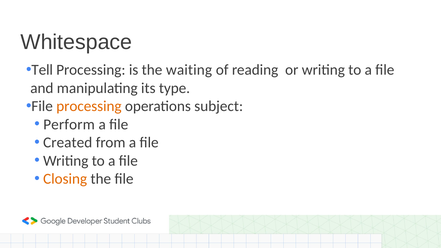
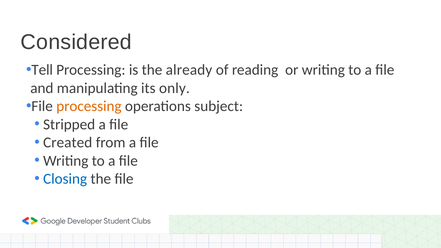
Whitespace: Whitespace -> Considered
waiting: waiting -> already
type: type -> only
Perform: Perform -> Stripped
Closing colour: orange -> blue
